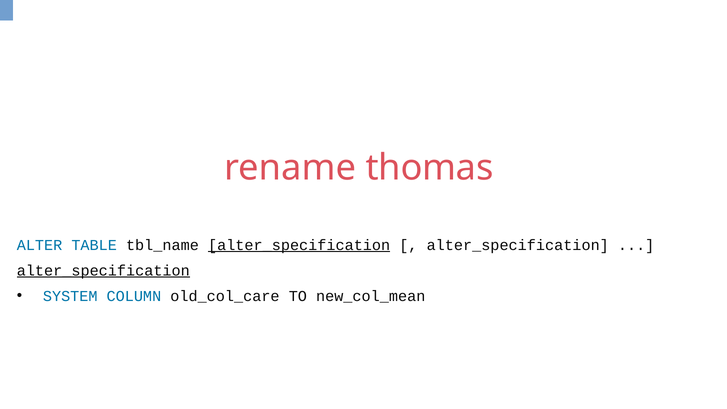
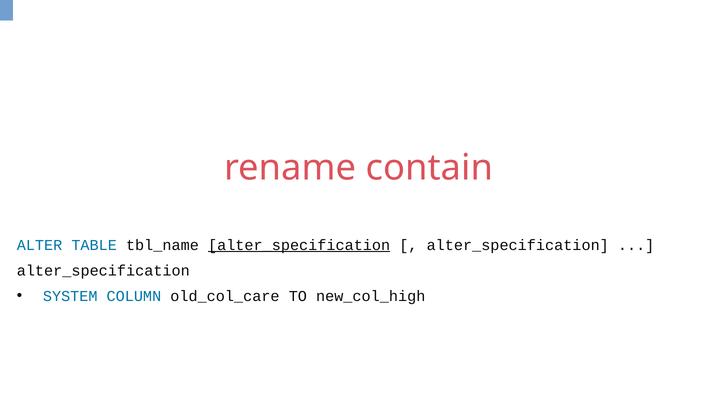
thomas: thomas -> contain
alter_specification at (103, 271) underline: present -> none
new_col_mean: new_col_mean -> new_col_high
